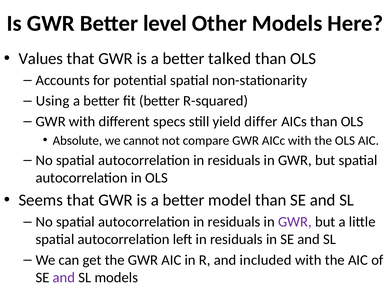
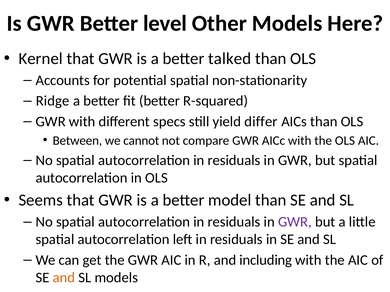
Values: Values -> Kernel
Using: Using -> Ridge
Absolute: Absolute -> Between
included: included -> including
and at (64, 278) colour: purple -> orange
